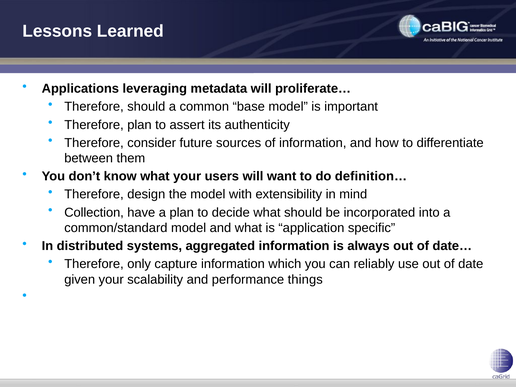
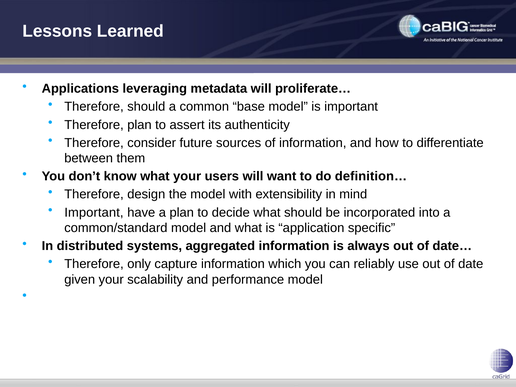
Collection at (94, 212): Collection -> Important
performance things: things -> model
